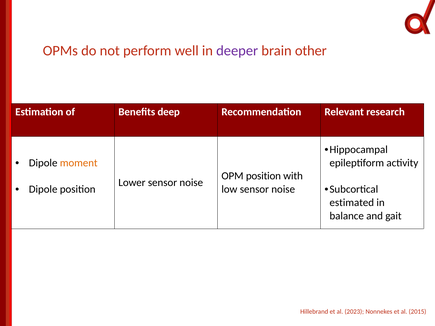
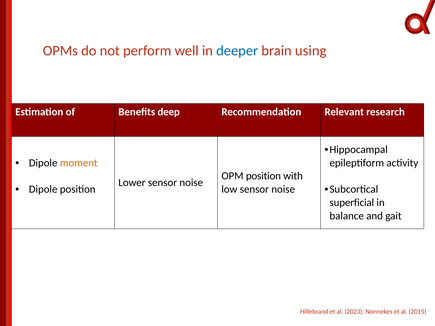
deeper colour: purple -> blue
other: other -> using
estimated: estimated -> superficial
